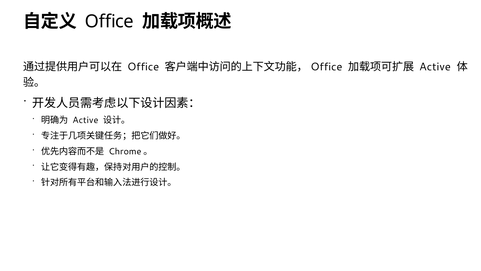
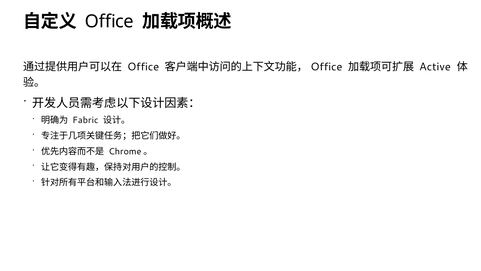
Active at (85, 120): Active -> Fabric
